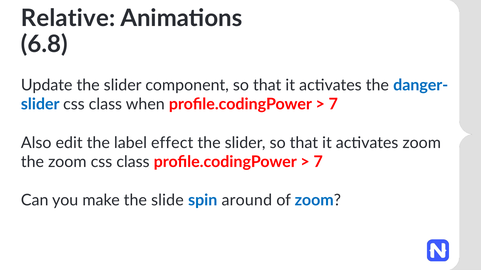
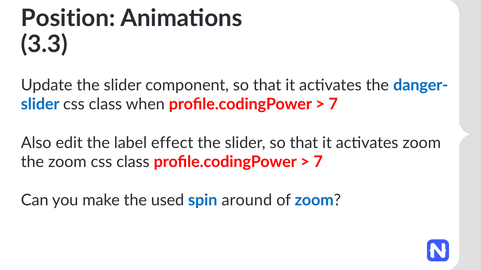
Relative: Relative -> Position
6.8: 6.8 -> 3.3
slide: slide -> used
